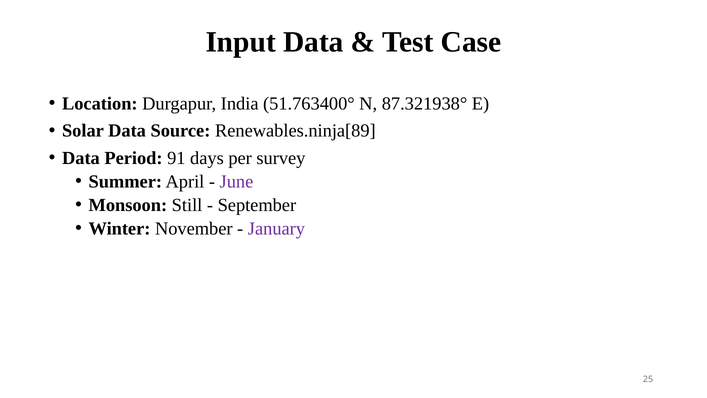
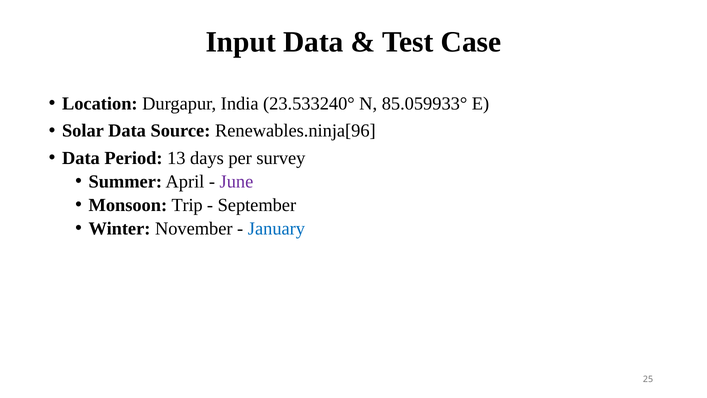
51.763400°: 51.763400° -> 23.533240°
87.321938°: 87.321938° -> 85.059933°
Renewables.ninja[89: Renewables.ninja[89 -> Renewables.ninja[96
91: 91 -> 13
Still: Still -> Trip
January colour: purple -> blue
